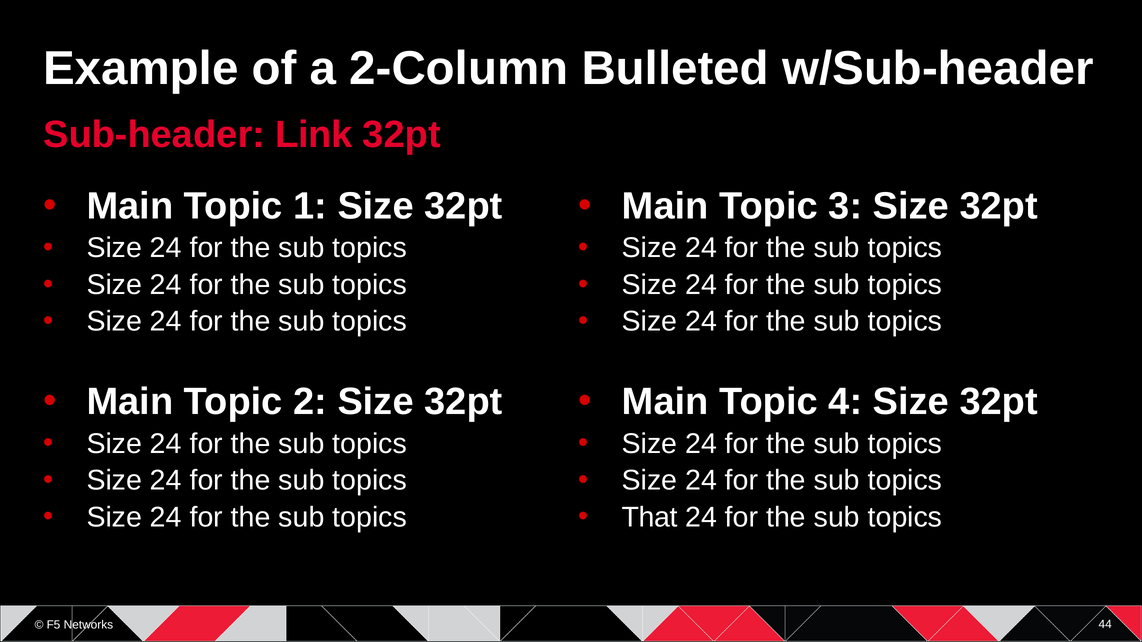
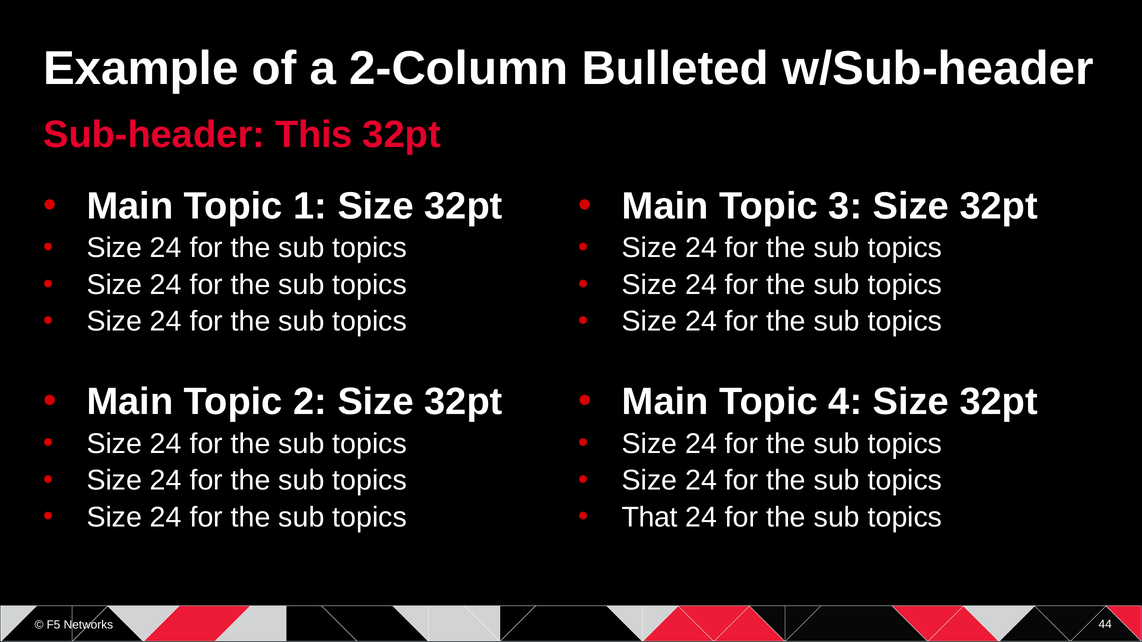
Link: Link -> This
